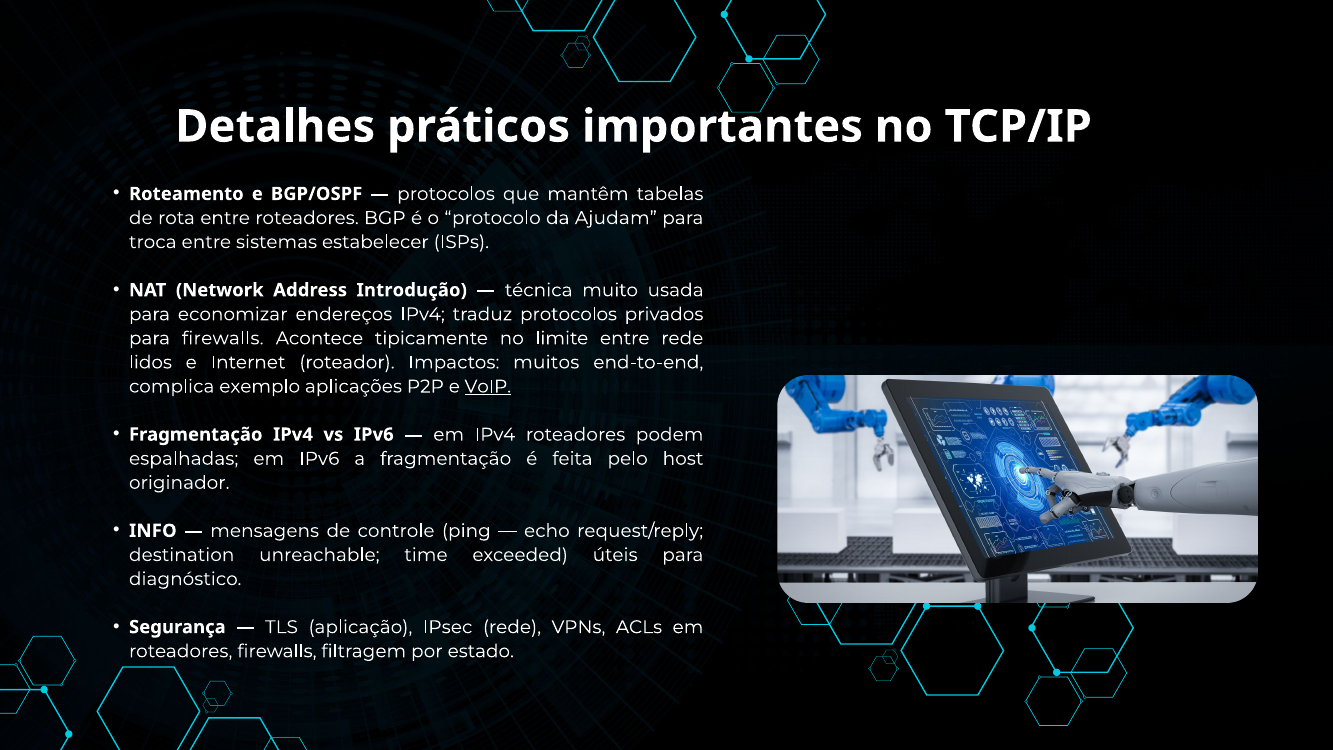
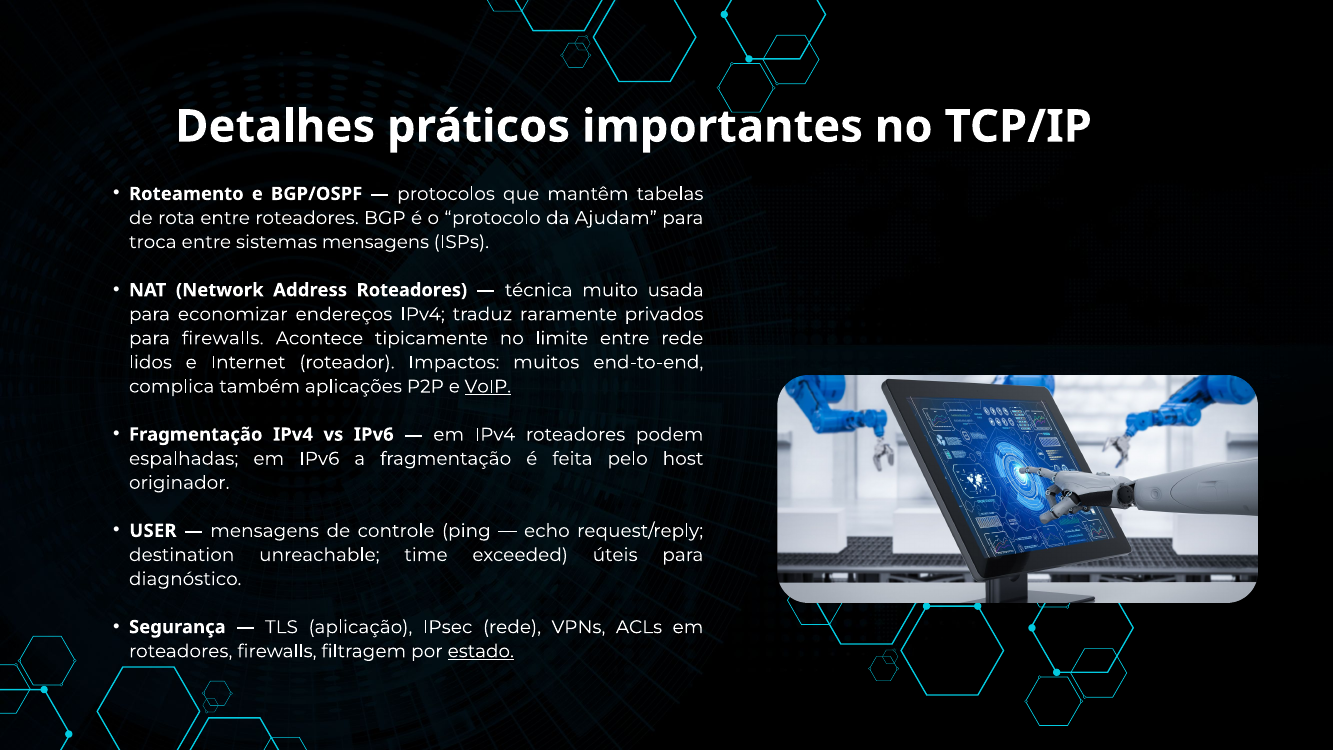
sistemas estabelecer: estabelecer -> mensagens
Address Introdução: Introdução -> Roteadores
traduz protocolos: protocolos -> raramente
exemplo: exemplo -> também
INFO: INFO -> USER
estado underline: none -> present
